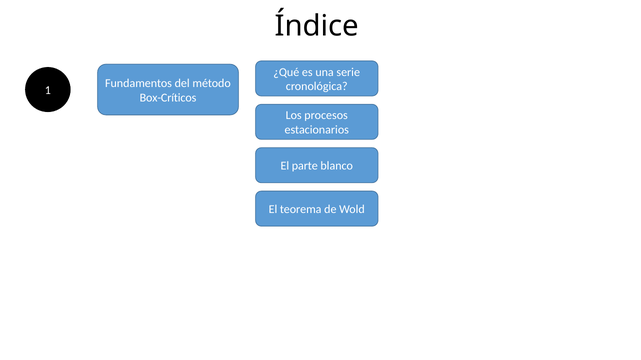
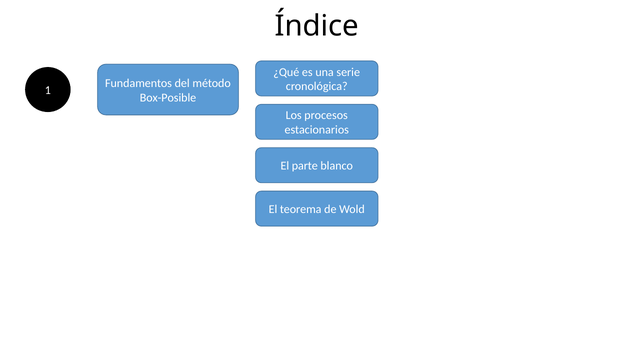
Box-Críticos: Box-Críticos -> Box-Posible
